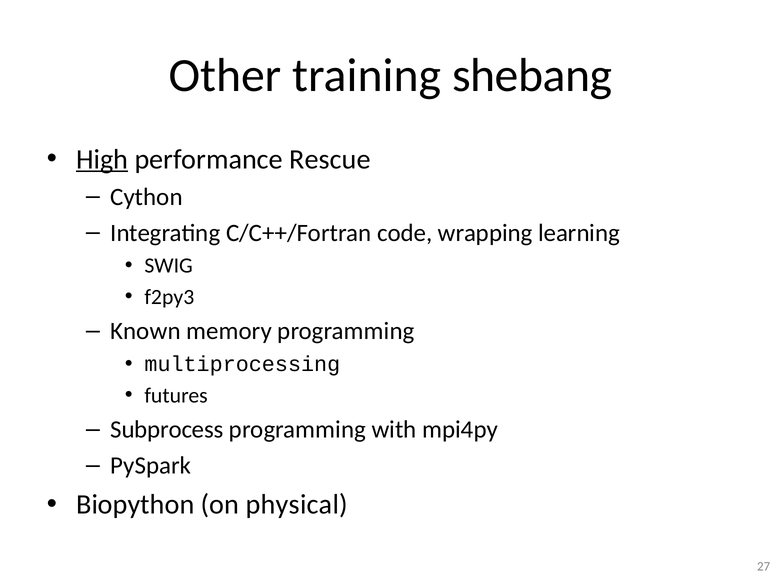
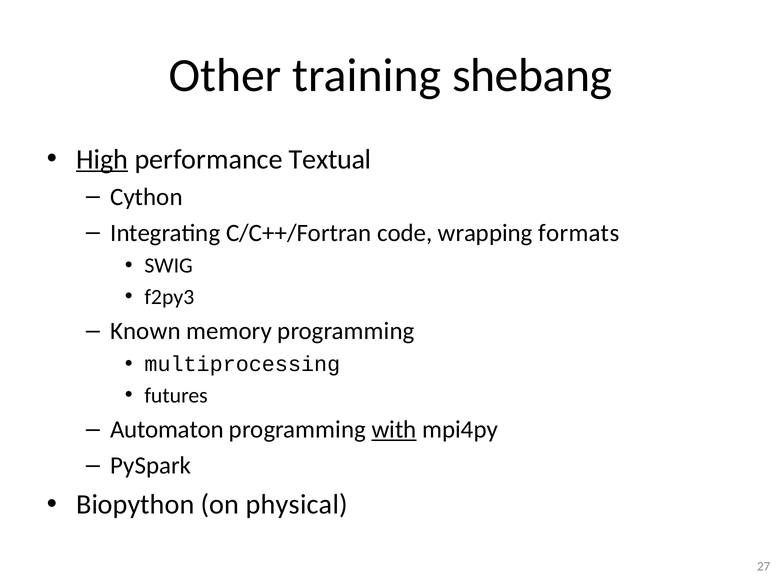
Rescue: Rescue -> Textual
learning: learning -> formats
Subprocess: Subprocess -> Automaton
with underline: none -> present
